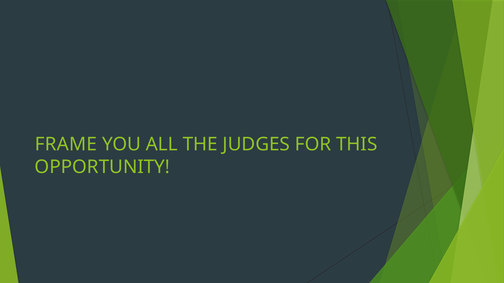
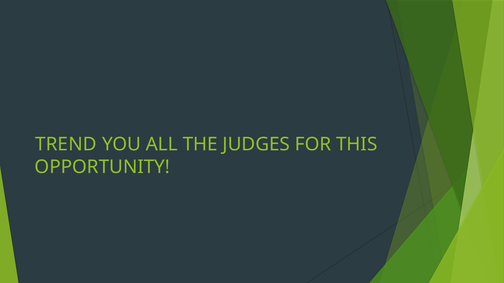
FRAME: FRAME -> TREND
